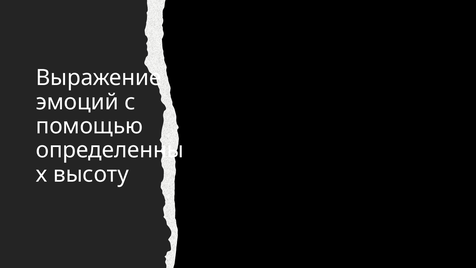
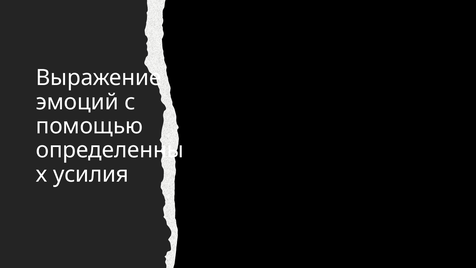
высоту: высоту -> усилия
